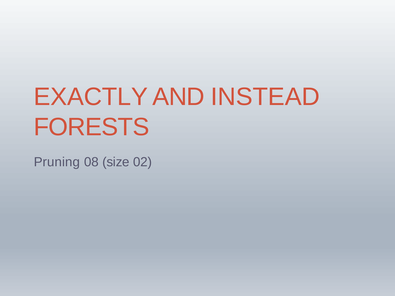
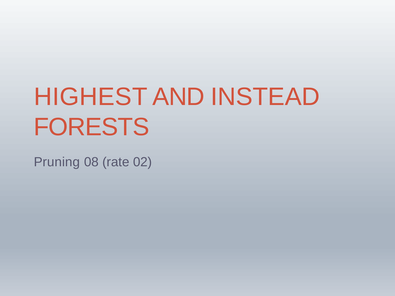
EXACTLY: EXACTLY -> HIGHEST
size: size -> rate
